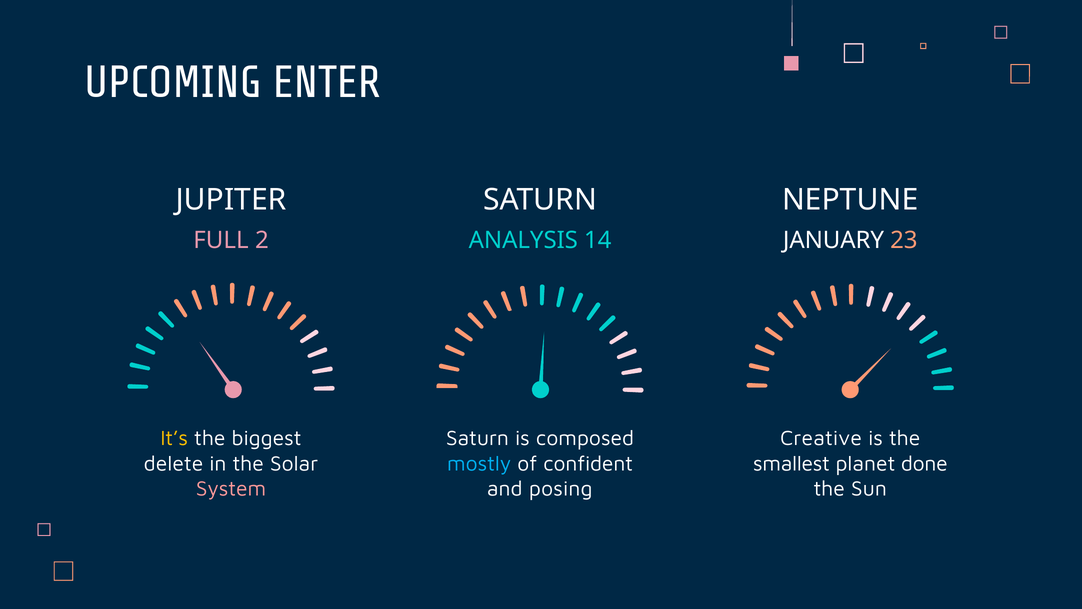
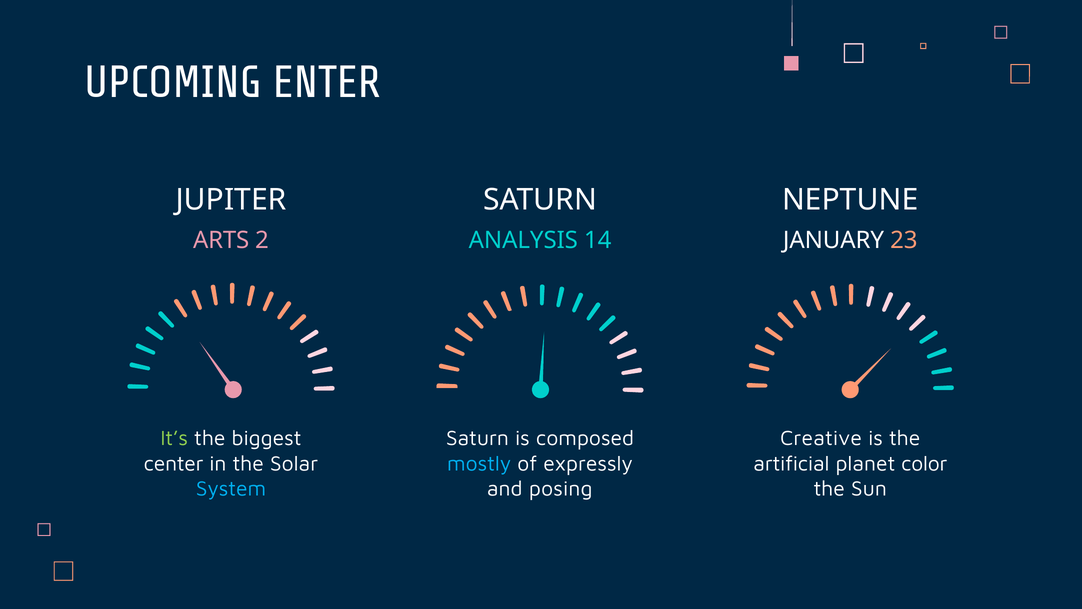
FULL: FULL -> ARTS
It’s colour: yellow -> light green
delete: delete -> center
confident: confident -> expressly
smallest: smallest -> artificial
done: done -> color
System colour: pink -> light blue
